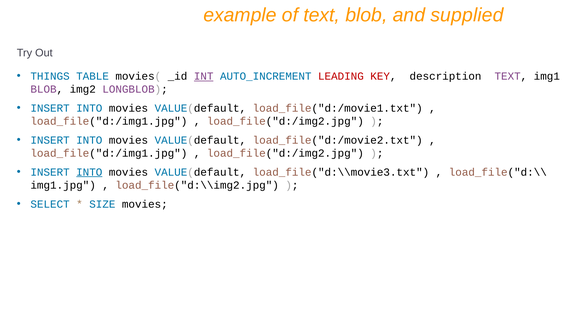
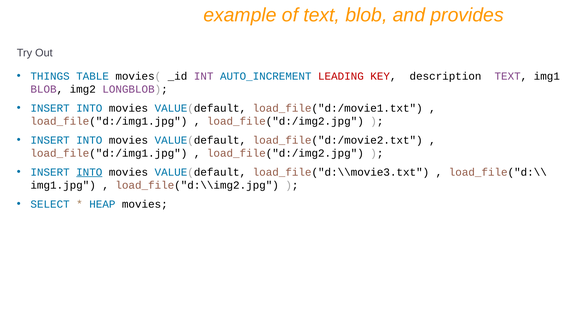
supplied: supplied -> provides
INT underline: present -> none
SIZE: SIZE -> HEAP
